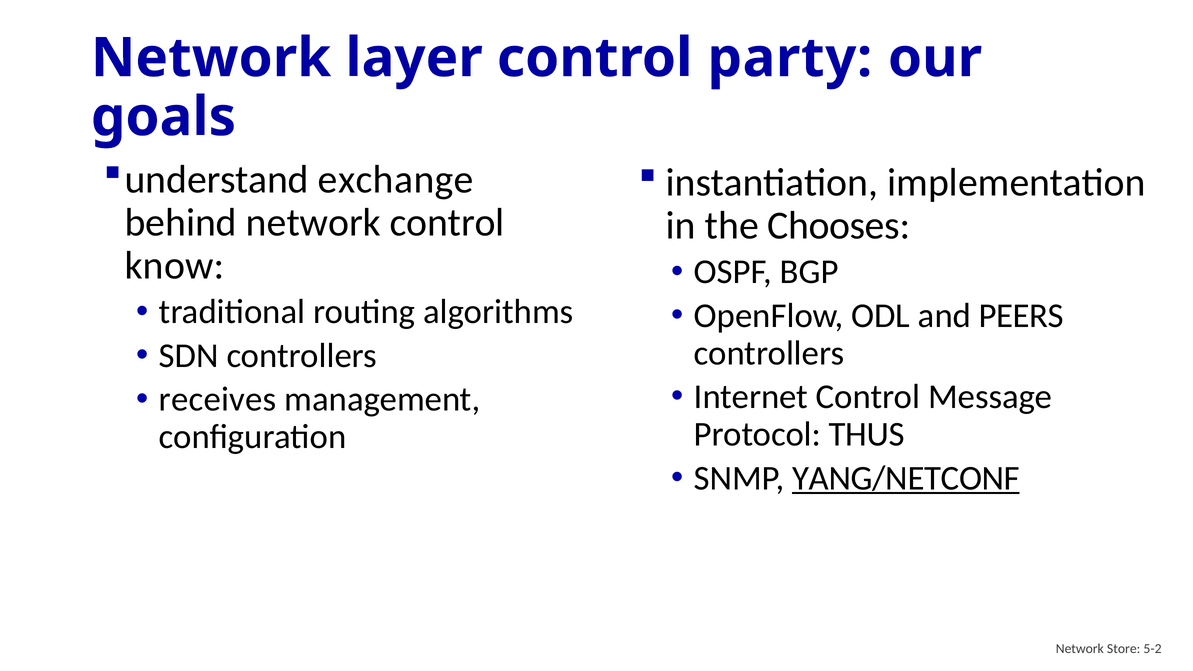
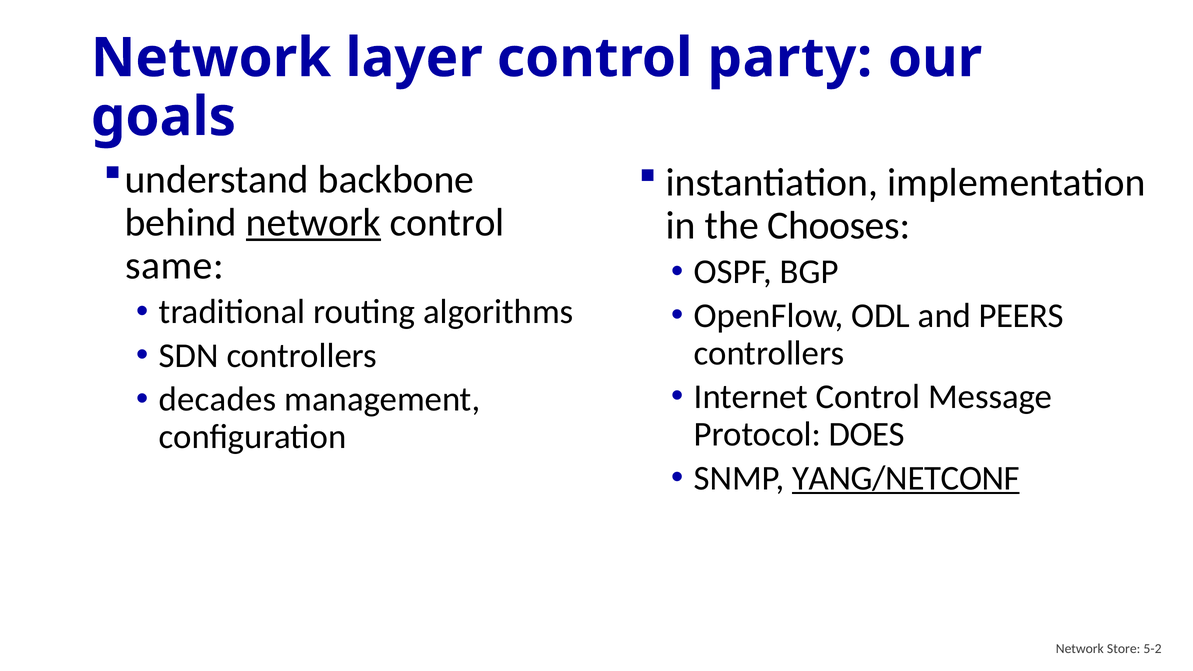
exchange: exchange -> backbone
network at (313, 223) underline: none -> present
know: know -> same
receives: receives -> decades
THUS: THUS -> DOES
